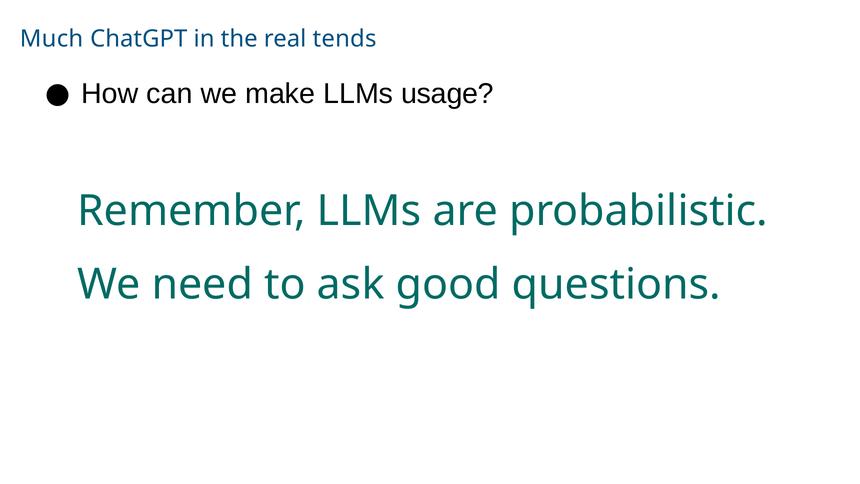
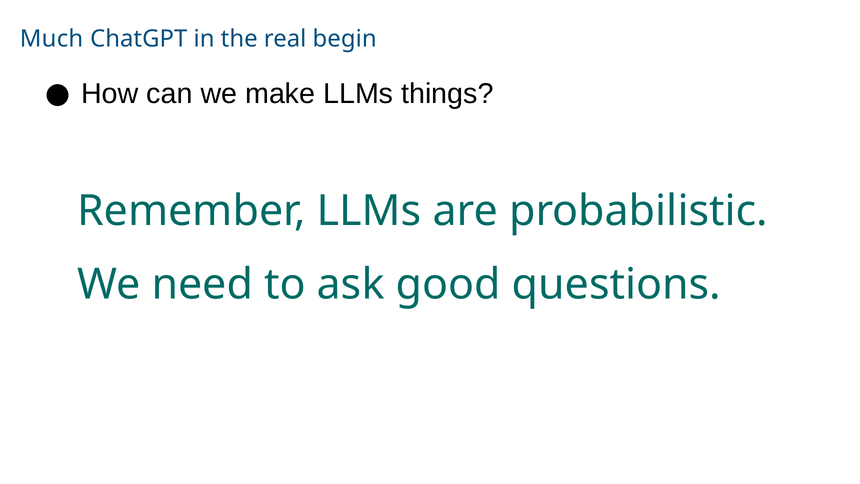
tends: tends -> begin
usage: usage -> things
